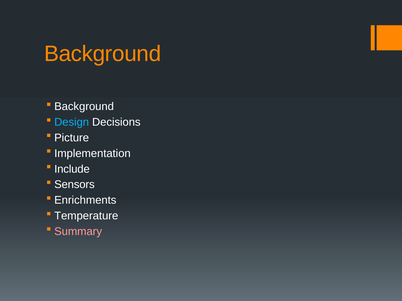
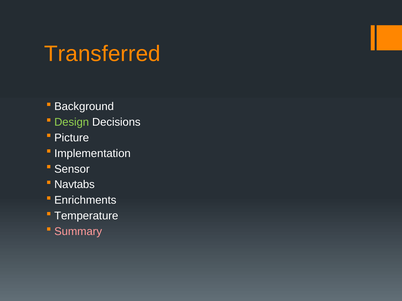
Background at (103, 54): Background -> Transferred
Design colour: light blue -> light green
Include: Include -> Sensor
Sensors: Sensors -> Navtabs
